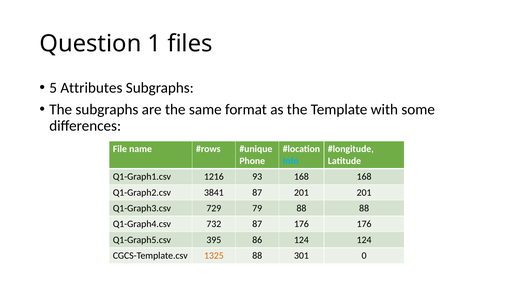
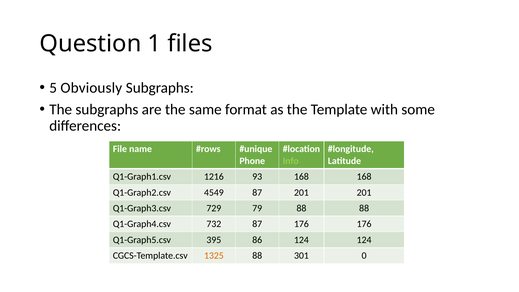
Attributes: Attributes -> Obviously
Info colour: light blue -> light green
3841: 3841 -> 4549
